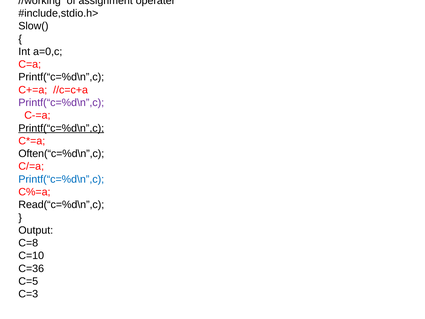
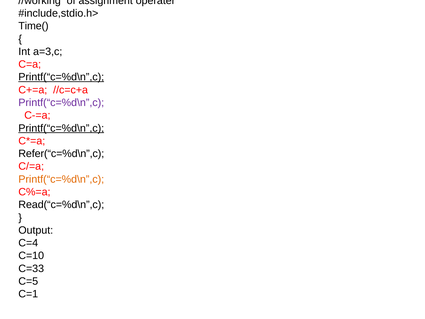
Slow(: Slow( -> Time(
a=0,c: a=0,c -> a=3,c
Printf(“c=%d\n”,c at (61, 77) underline: none -> present
Often(“c=%d\n”,c: Often(“c=%d\n”,c -> Refer(“c=%d\n”,c
Printf(“c=%d\n”,c at (61, 179) colour: blue -> orange
C=8: C=8 -> C=4
C=36: C=36 -> C=33
C=3: C=3 -> C=1
